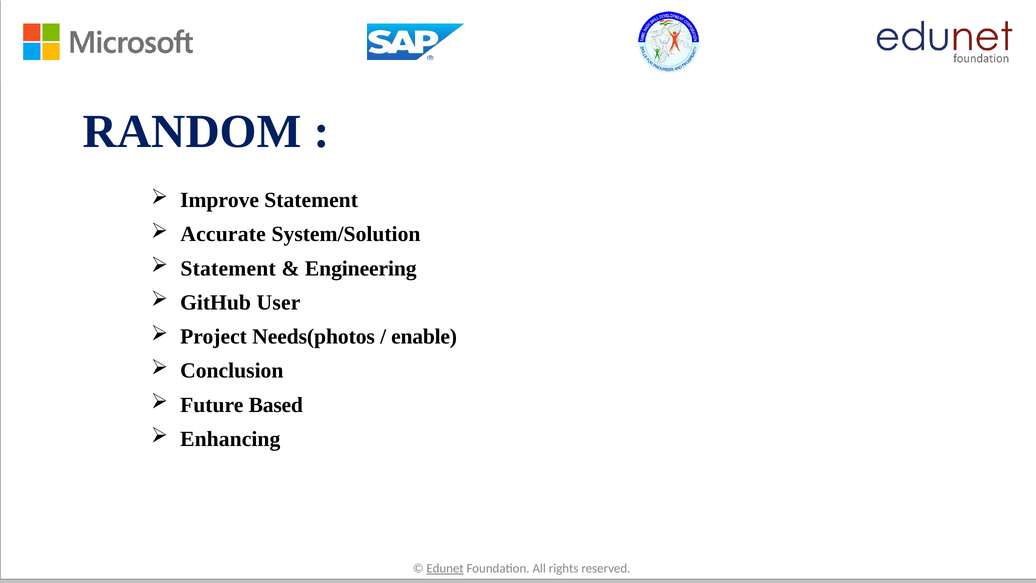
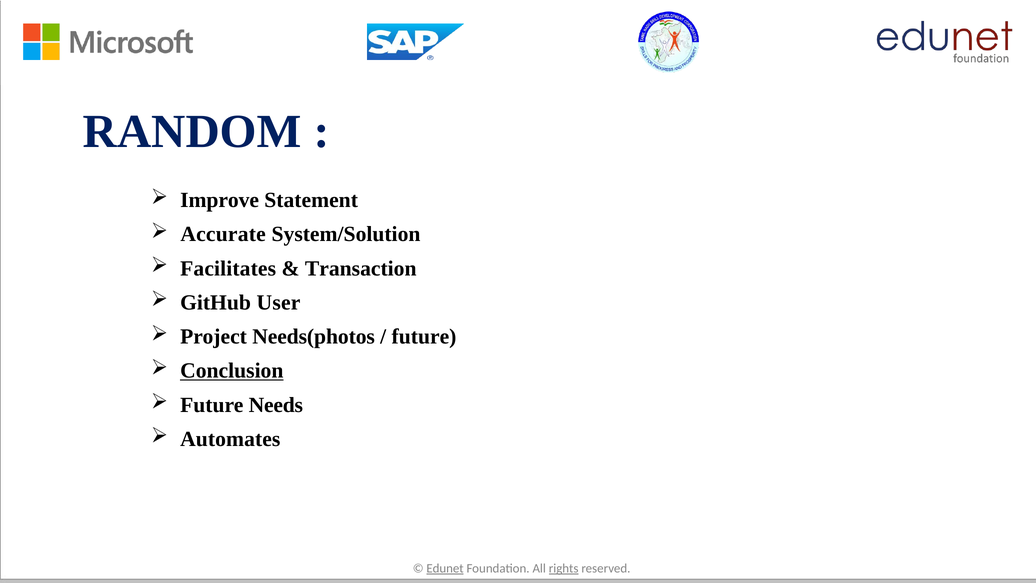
Statement at (228, 268): Statement -> Facilitates
Engineering: Engineering -> Transaction
enable at (424, 336): enable -> future
Conclusion underline: none -> present
Based: Based -> Needs
Enhancing: Enhancing -> Automates
rights underline: none -> present
